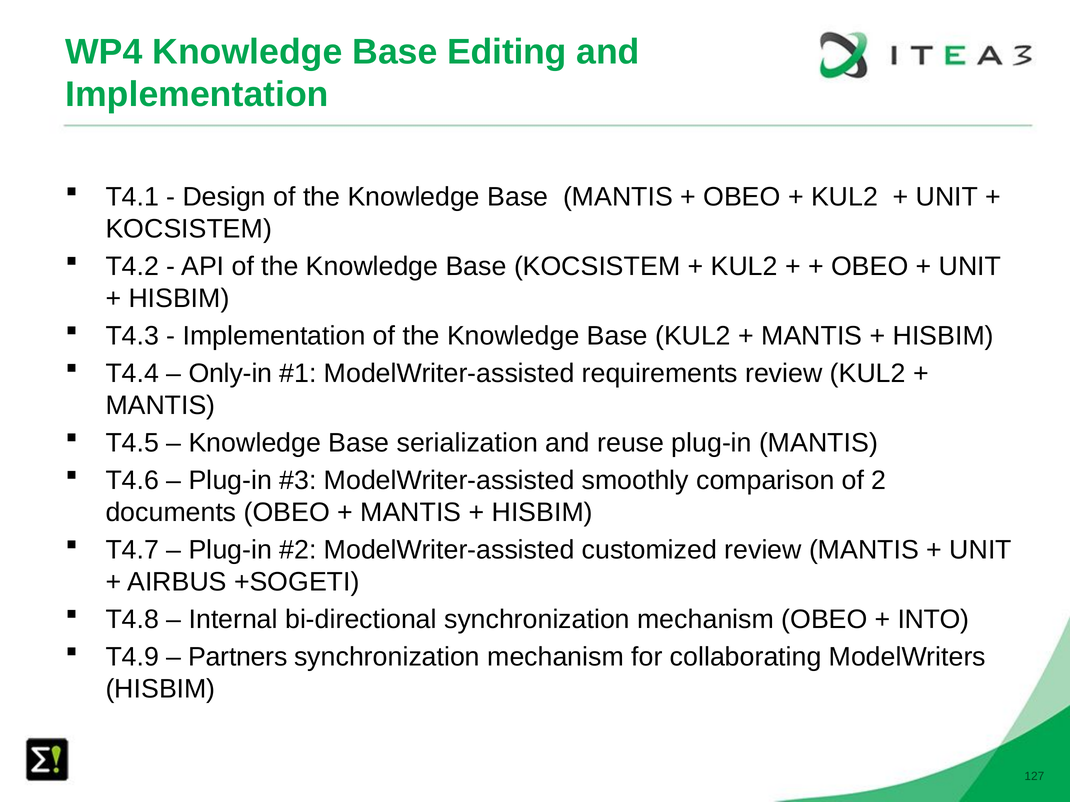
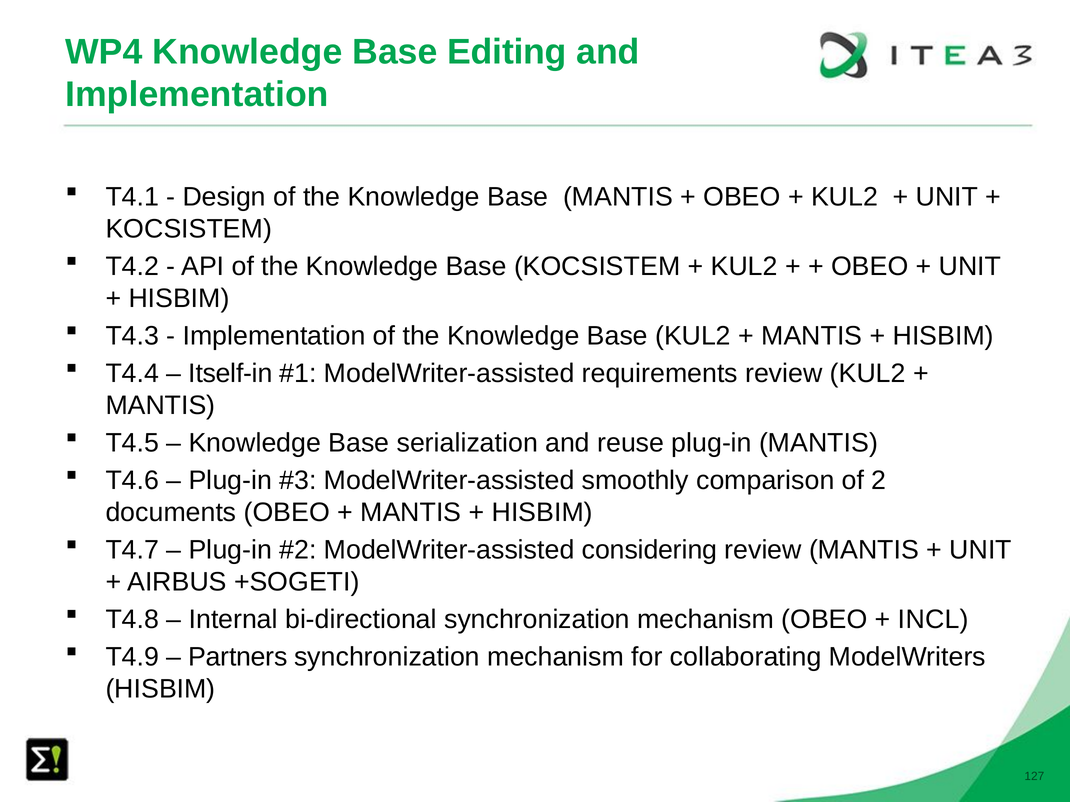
Only-in: Only-in -> Itself-in
customized: customized -> considering
INTO: INTO -> INCL
